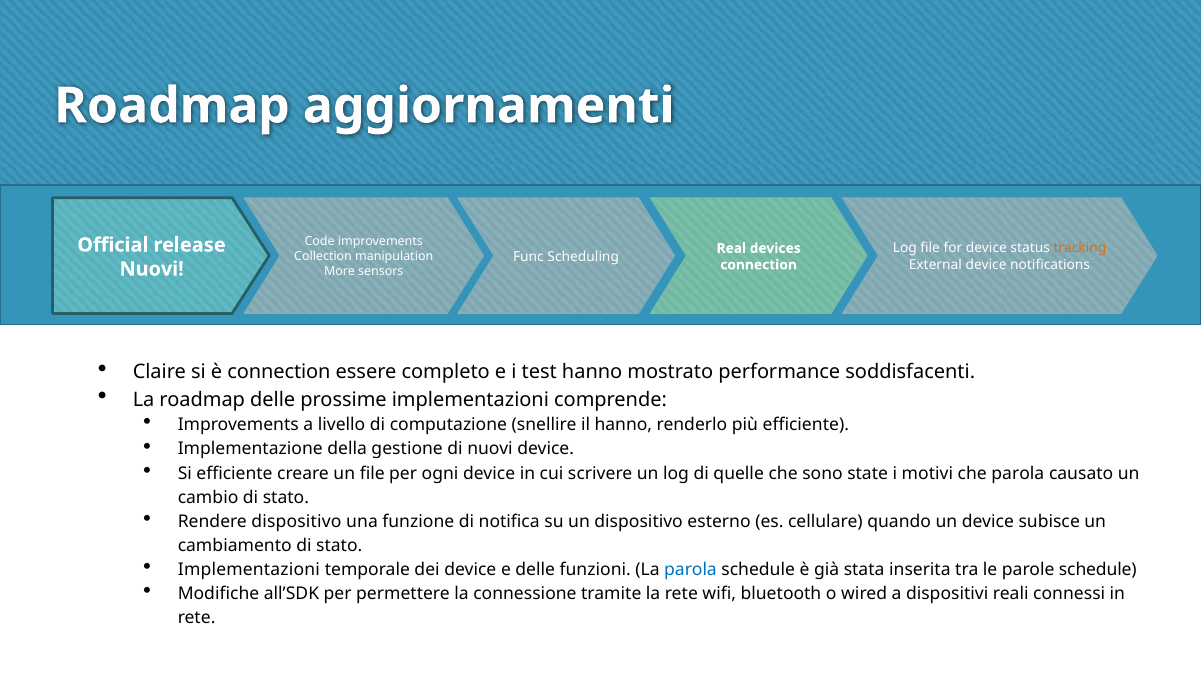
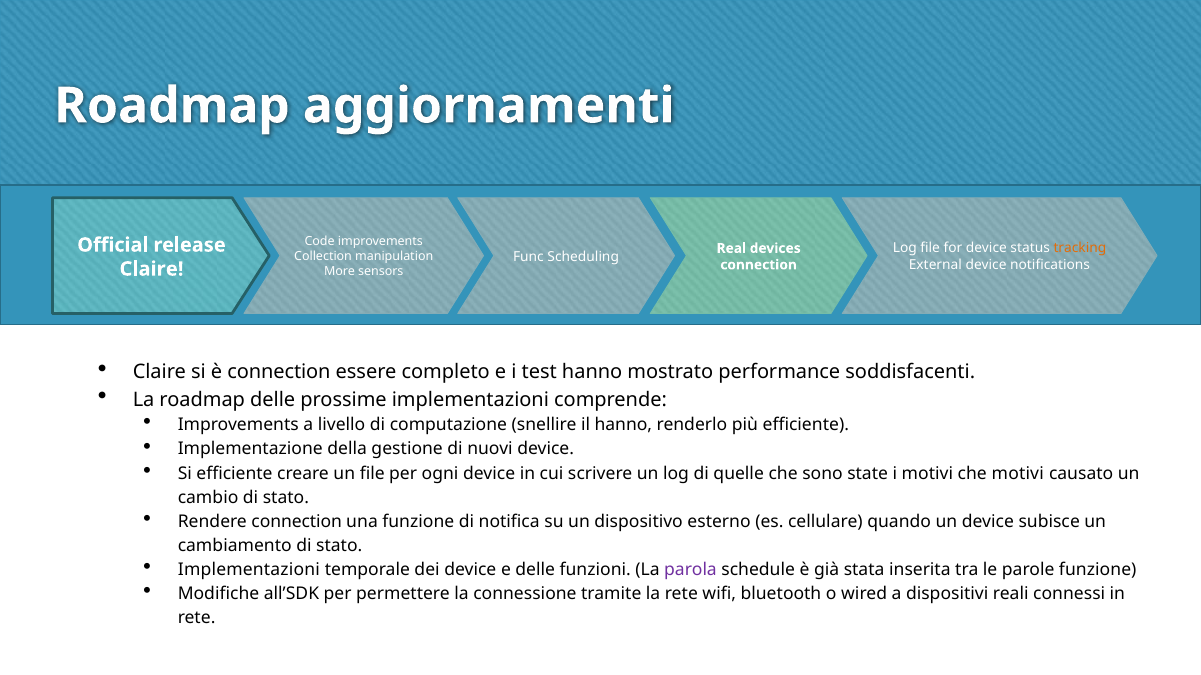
Nuovi at (152, 269): Nuovi -> Claire
che parola: parola -> motivi
Rendere dispositivo: dispositivo -> connection
parola at (691, 570) colour: blue -> purple
parole schedule: schedule -> funzione
